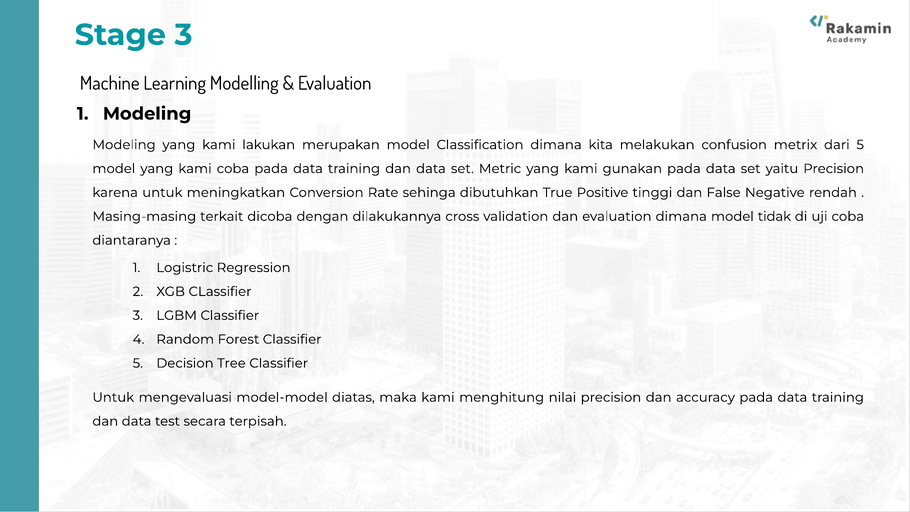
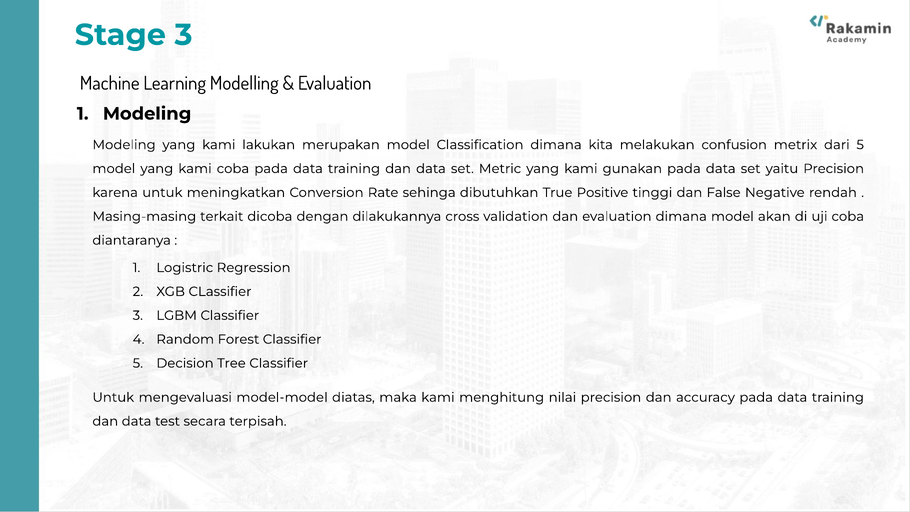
tidak: tidak -> akan
